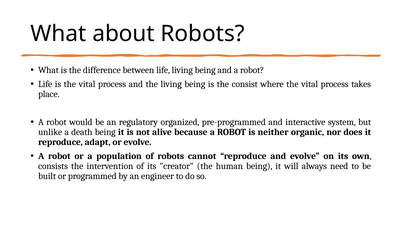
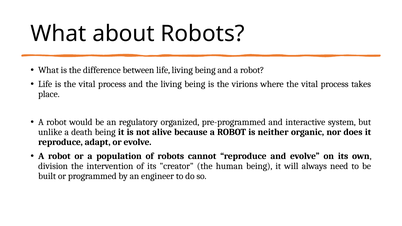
consist: consist -> virions
consists: consists -> division
